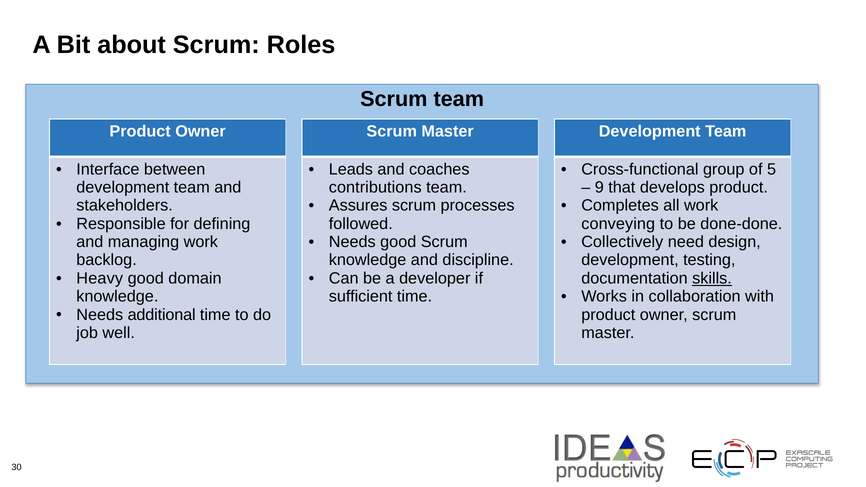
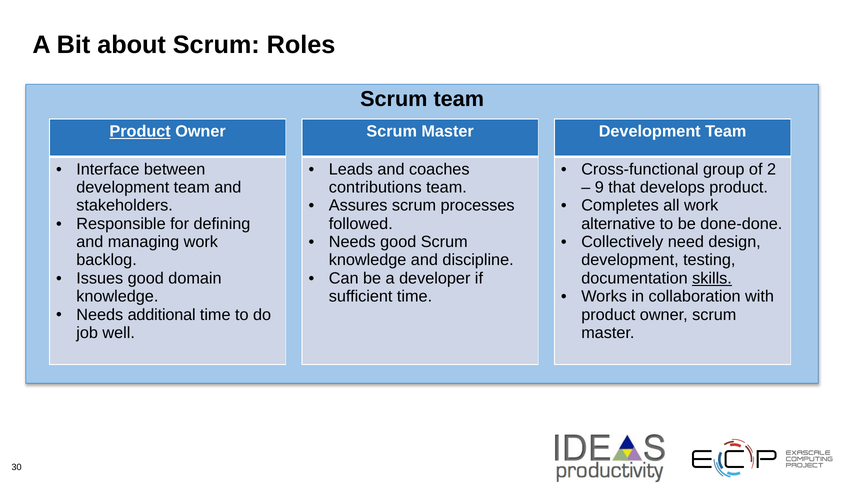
Product at (140, 132) underline: none -> present
5: 5 -> 2
conveying: conveying -> alternative
Heavy: Heavy -> Issues
